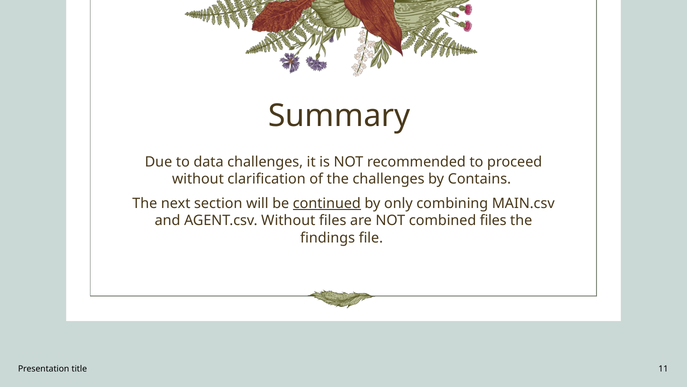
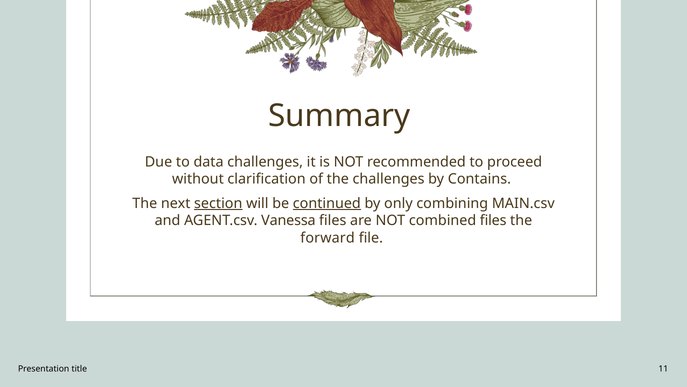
section underline: none -> present
AGENT.csv Without: Without -> Vanessa
findings: findings -> forward
